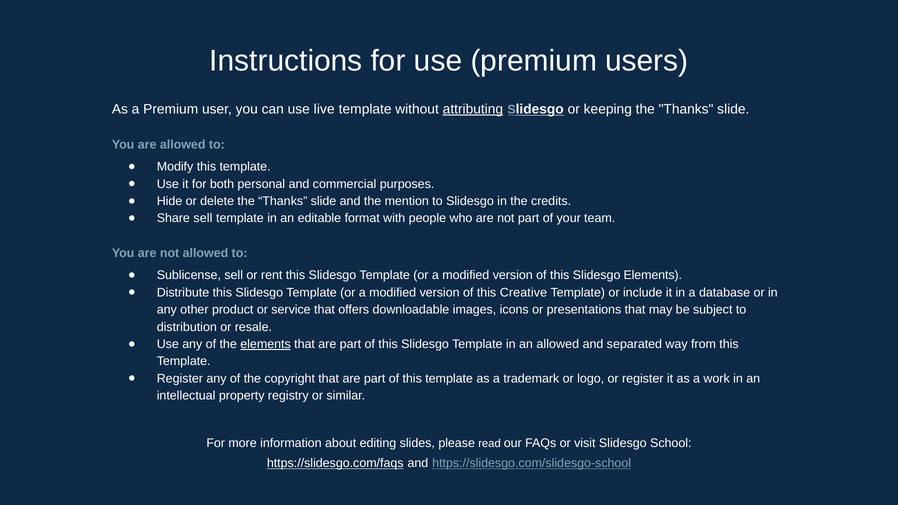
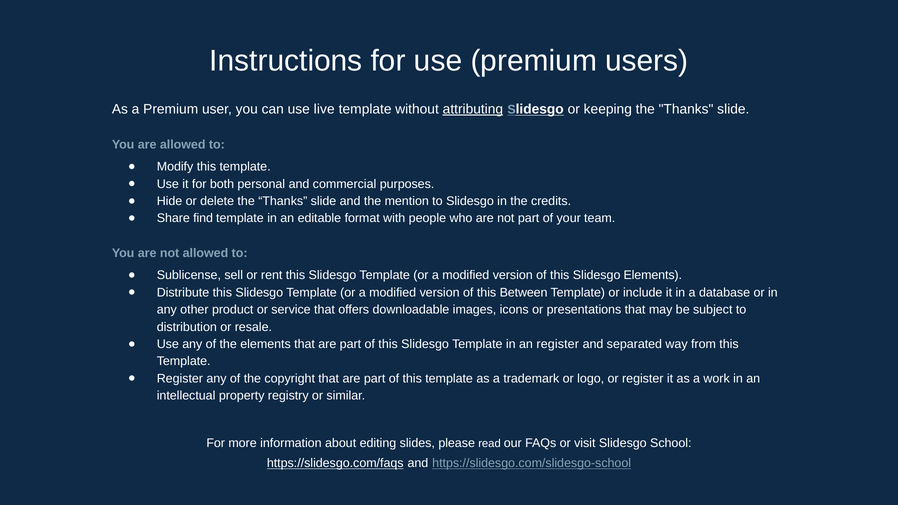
Share sell: sell -> find
Creative: Creative -> Between
elements at (266, 344) underline: present -> none
an allowed: allowed -> register
